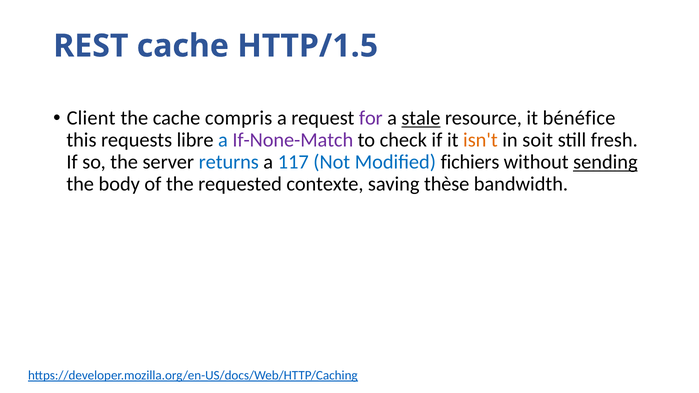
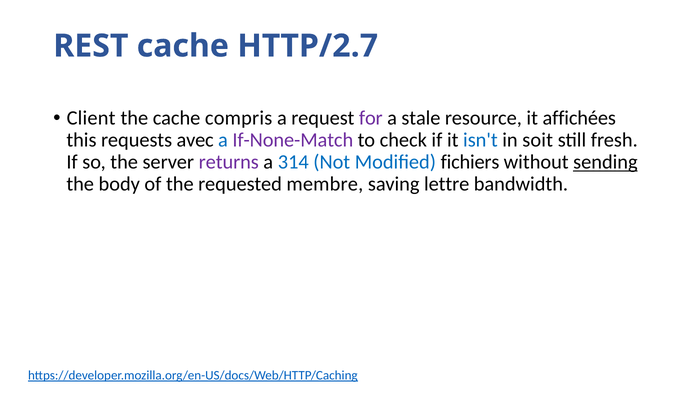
HTTP/1.5: HTTP/1.5 -> HTTP/2.7
stale underline: present -> none
bénéfice: bénéfice -> affichées
libre: libre -> avec
isn't colour: orange -> blue
returns colour: blue -> purple
117: 117 -> 314
contexte: contexte -> membre
thèse: thèse -> lettre
